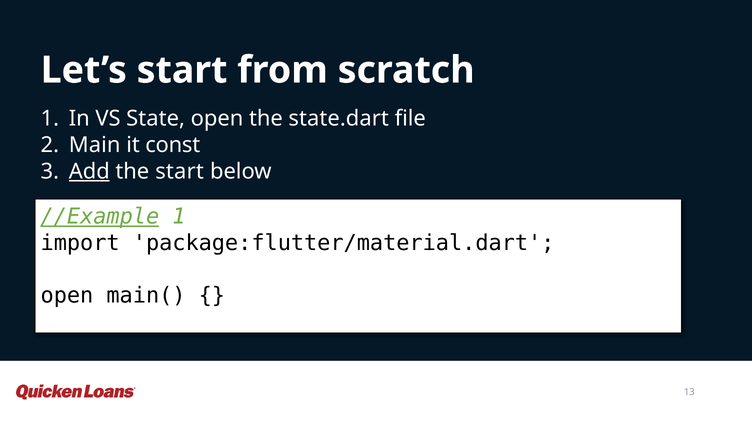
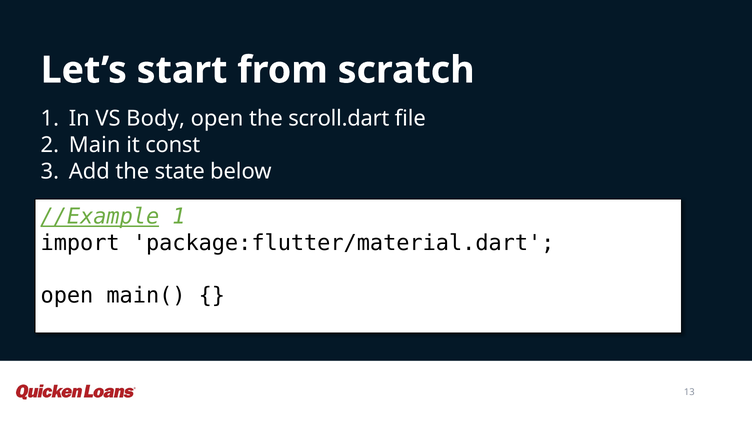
State: State -> Body
state.dart: state.dart -> scroll.dart
Add underline: present -> none
the start: start -> state
